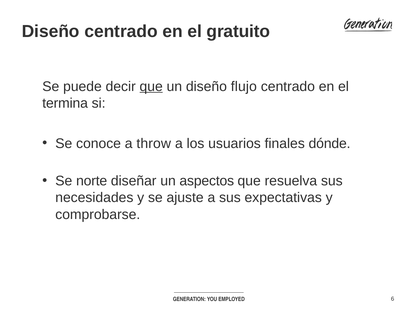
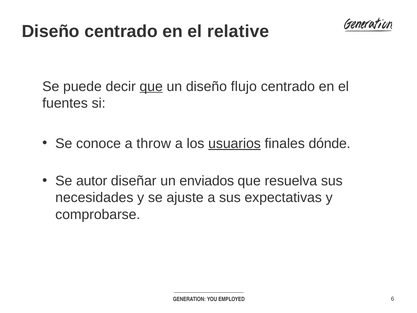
gratuito: gratuito -> relative
termina: termina -> fuentes
usuarios underline: none -> present
norte: norte -> autor
aspectos: aspectos -> enviados
